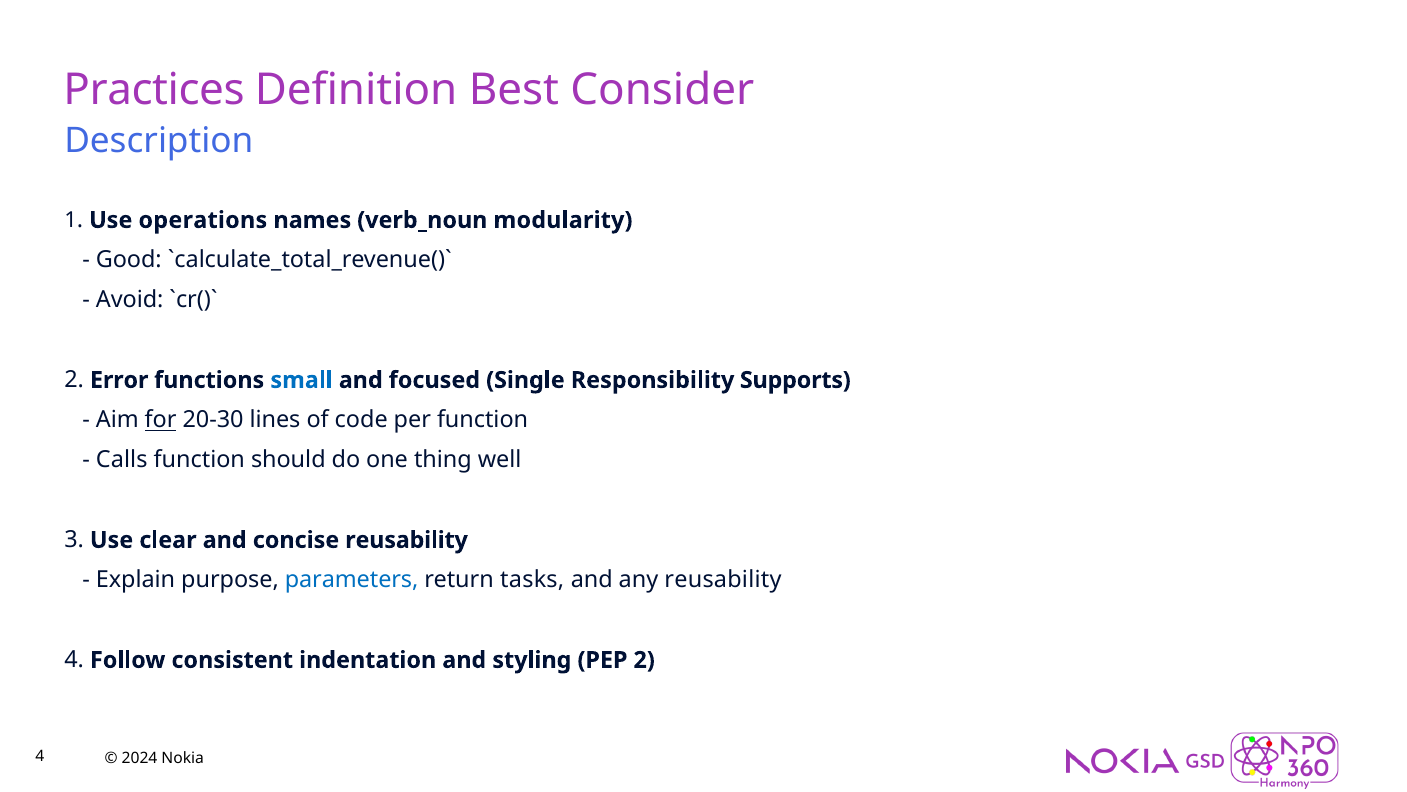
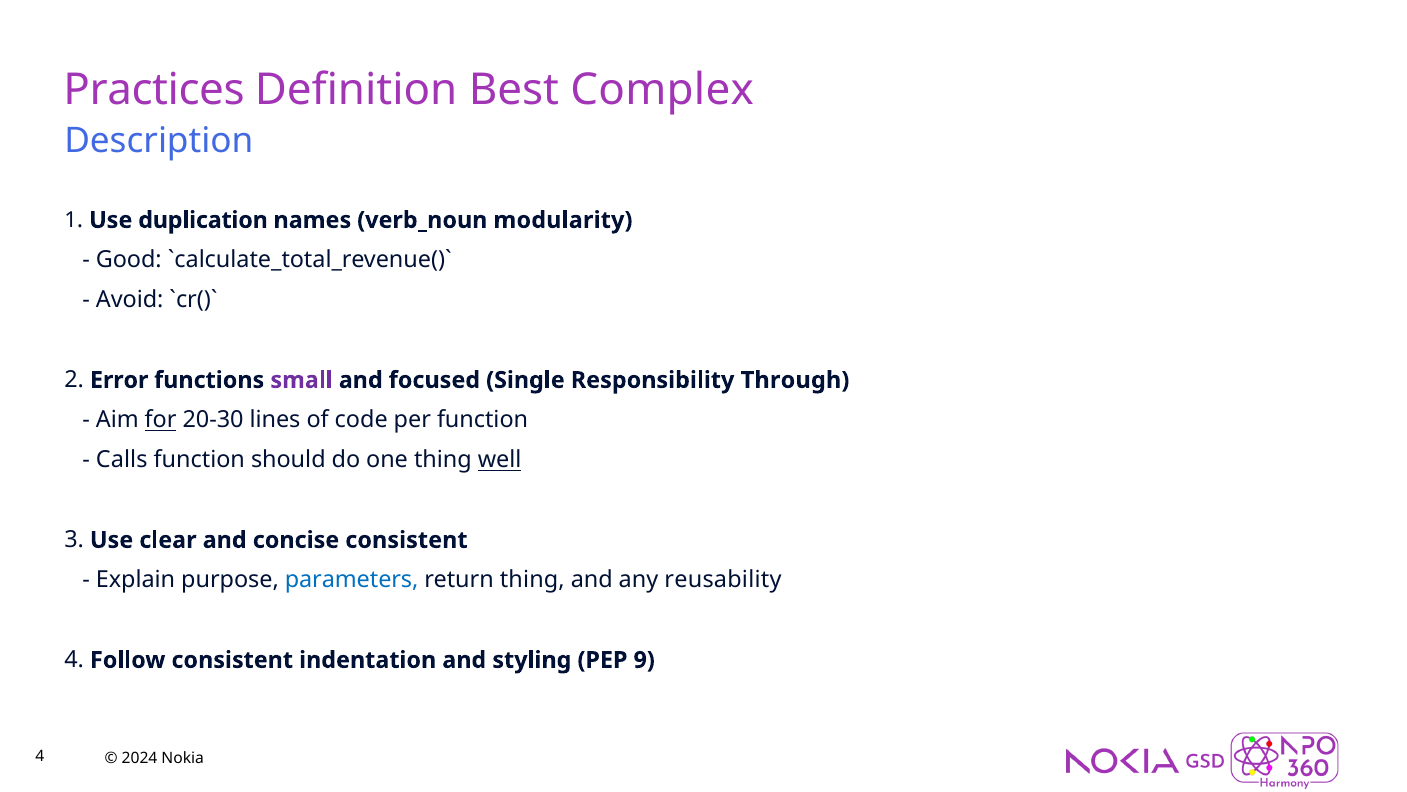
Consider: Consider -> Complex
operations: operations -> duplication
small colour: blue -> purple
Supports: Supports -> Through
well underline: none -> present
concise reusability: reusability -> consistent
return tasks: tasks -> thing
PEP 2: 2 -> 9
